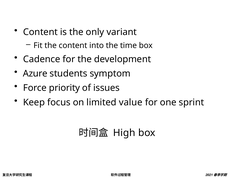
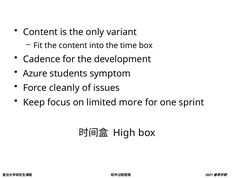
priority: priority -> cleanly
value: value -> more
